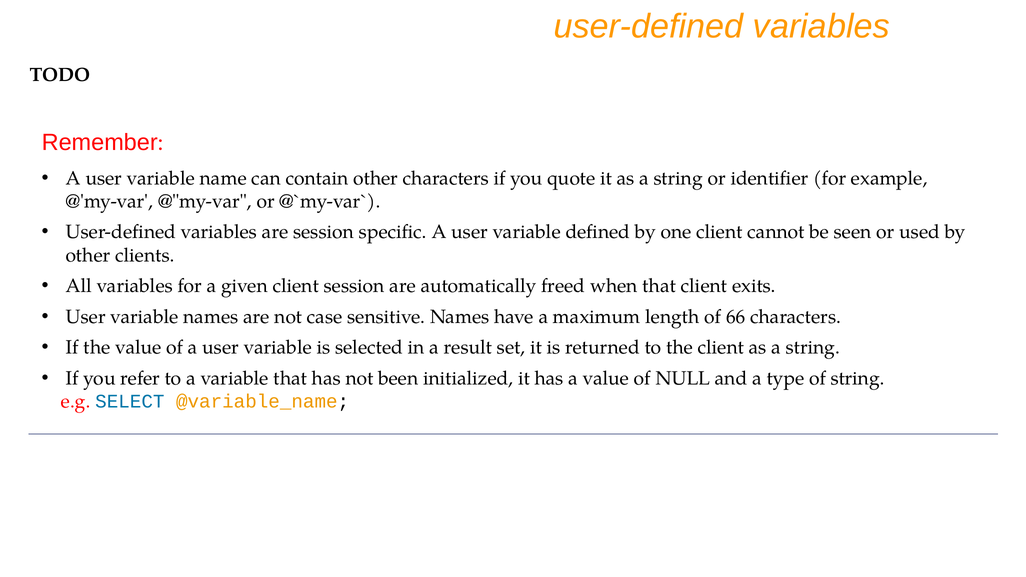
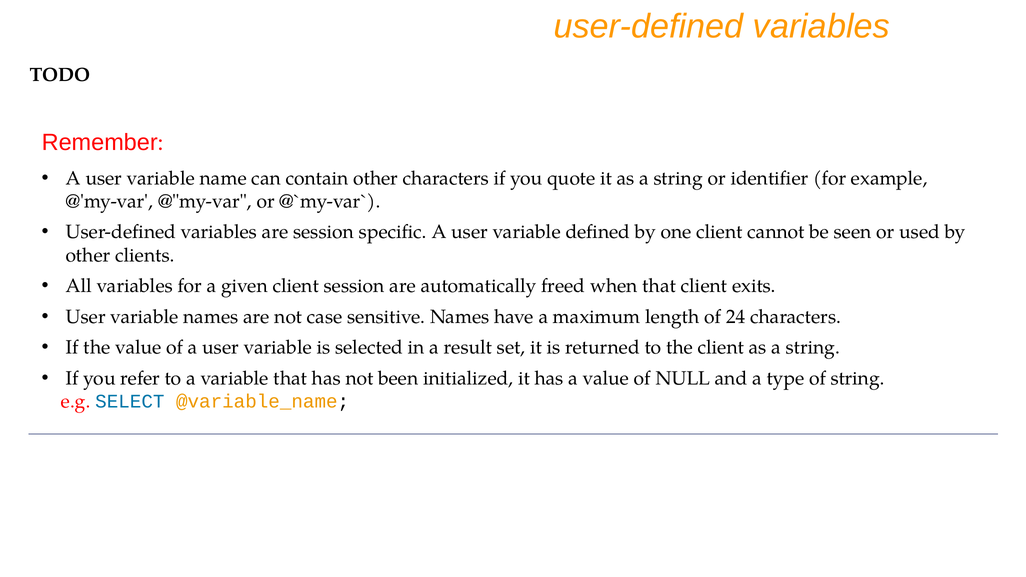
66: 66 -> 24
